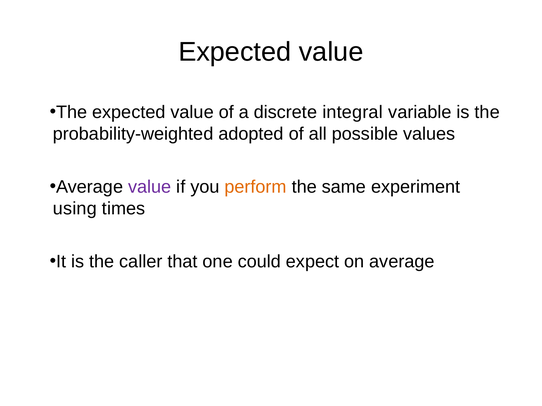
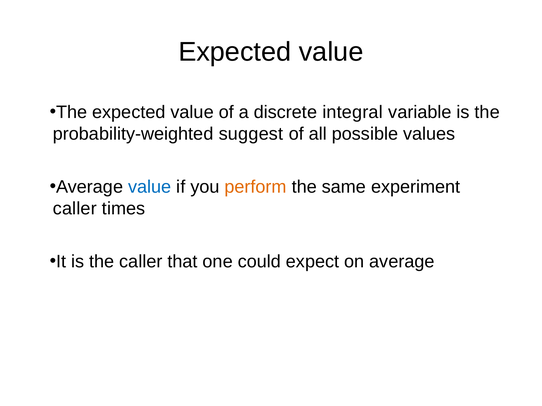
adopted: adopted -> suggest
value at (150, 187) colour: purple -> blue
using at (75, 209): using -> caller
